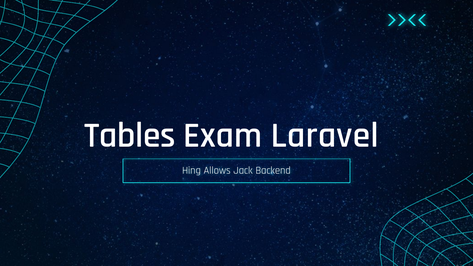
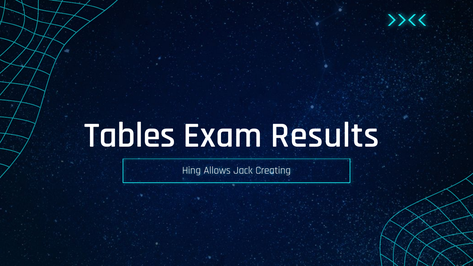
Laravel: Laravel -> Results
Backend: Backend -> Creating
